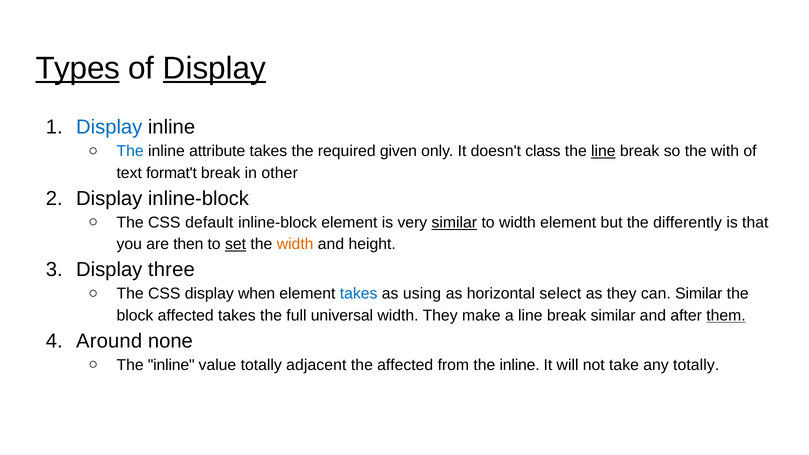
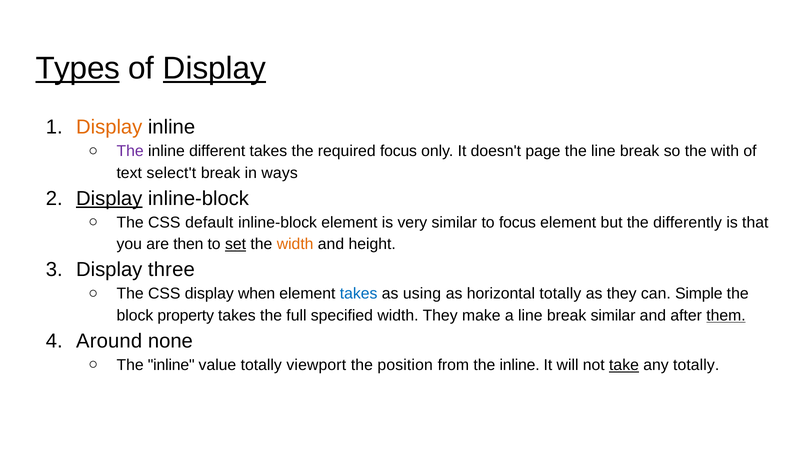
Display at (109, 127) colour: blue -> orange
The at (130, 151) colour: blue -> purple
attribute: attribute -> different
required given: given -> focus
class: class -> page
line at (603, 151) underline: present -> none
format't: format't -> select't
other: other -> ways
Display at (109, 199) underline: none -> present
similar at (454, 223) underline: present -> none
to width: width -> focus
horizontal select: select -> totally
can Similar: Similar -> Simple
block affected: affected -> property
universal: universal -> specified
adjacent: adjacent -> viewport
the affected: affected -> position
take underline: none -> present
